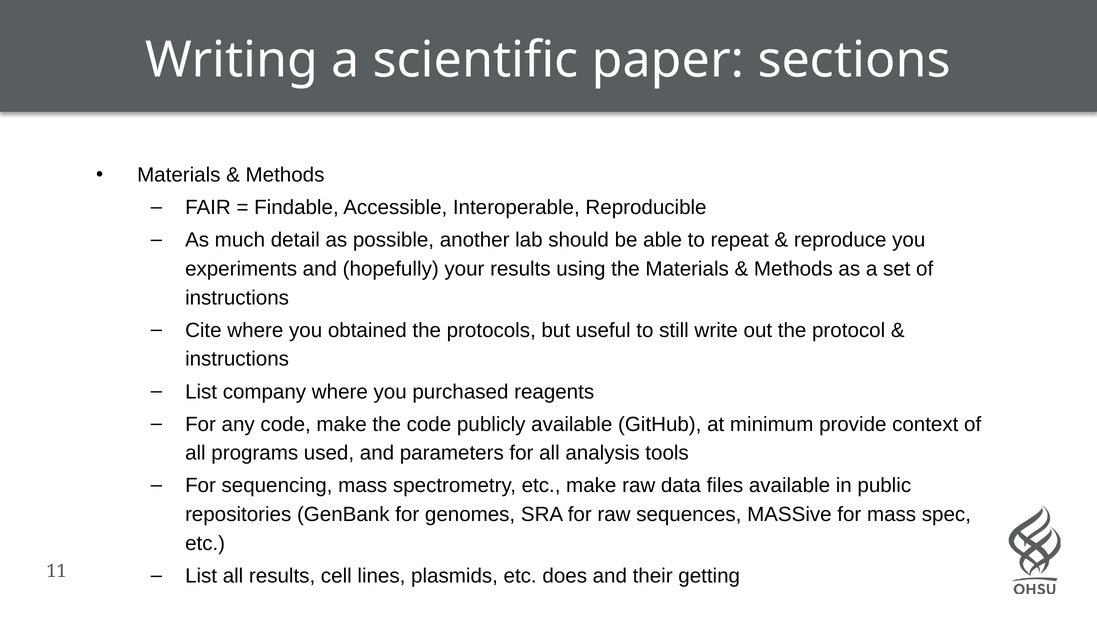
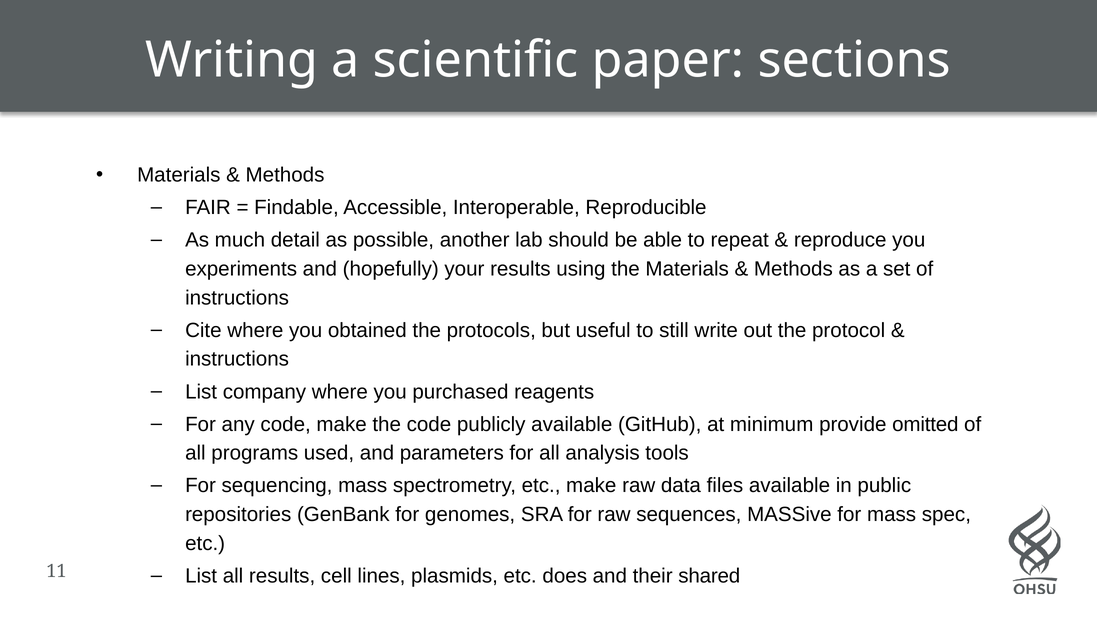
context: context -> omitted
getting: getting -> shared
